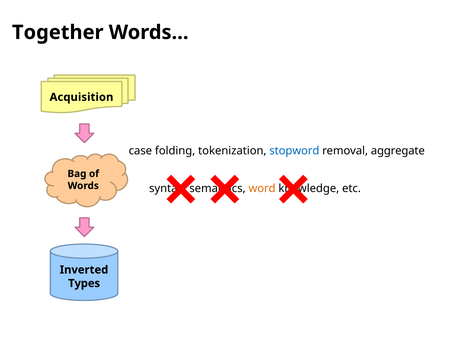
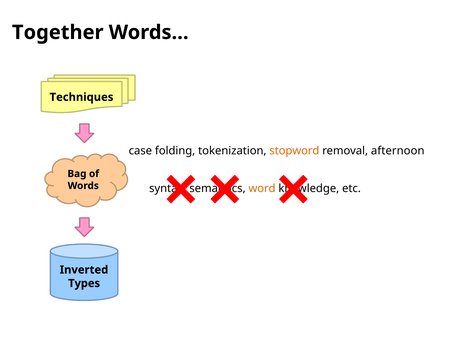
Acquisition: Acquisition -> Techniques
stopword colour: blue -> orange
aggregate: aggregate -> afternoon
